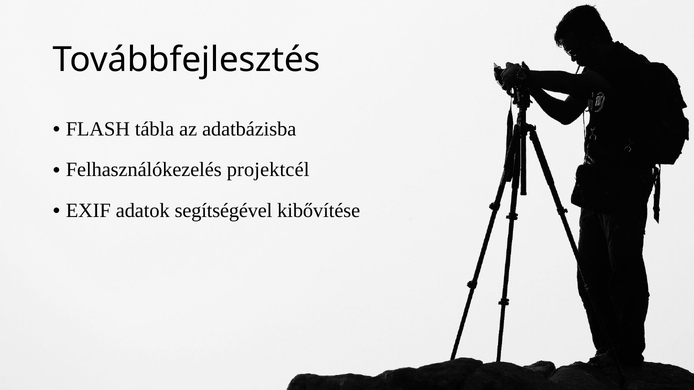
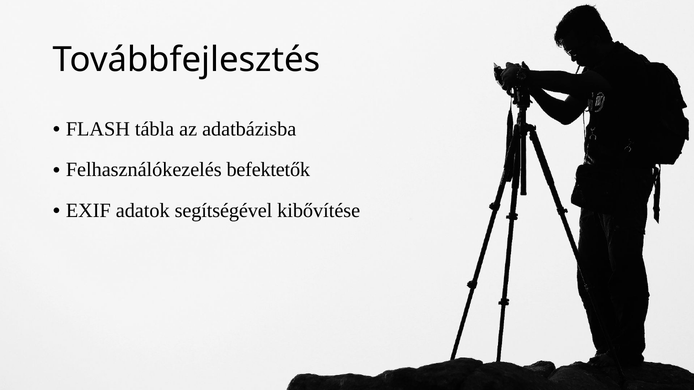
projektcél: projektcél -> befektetők
